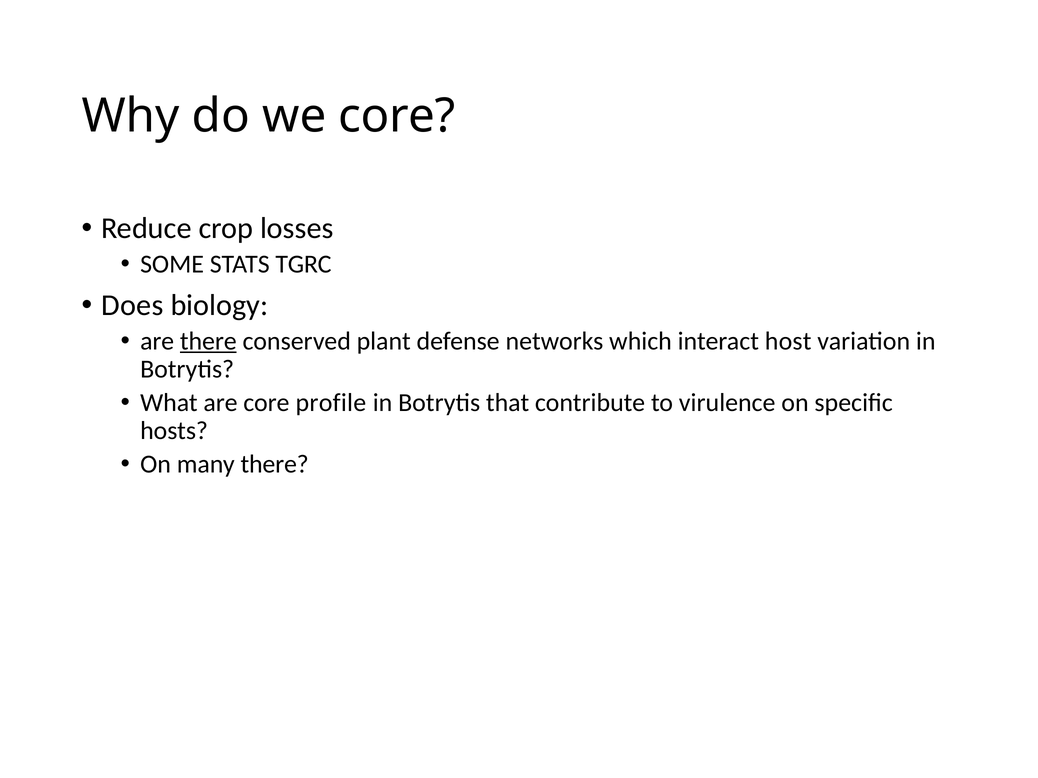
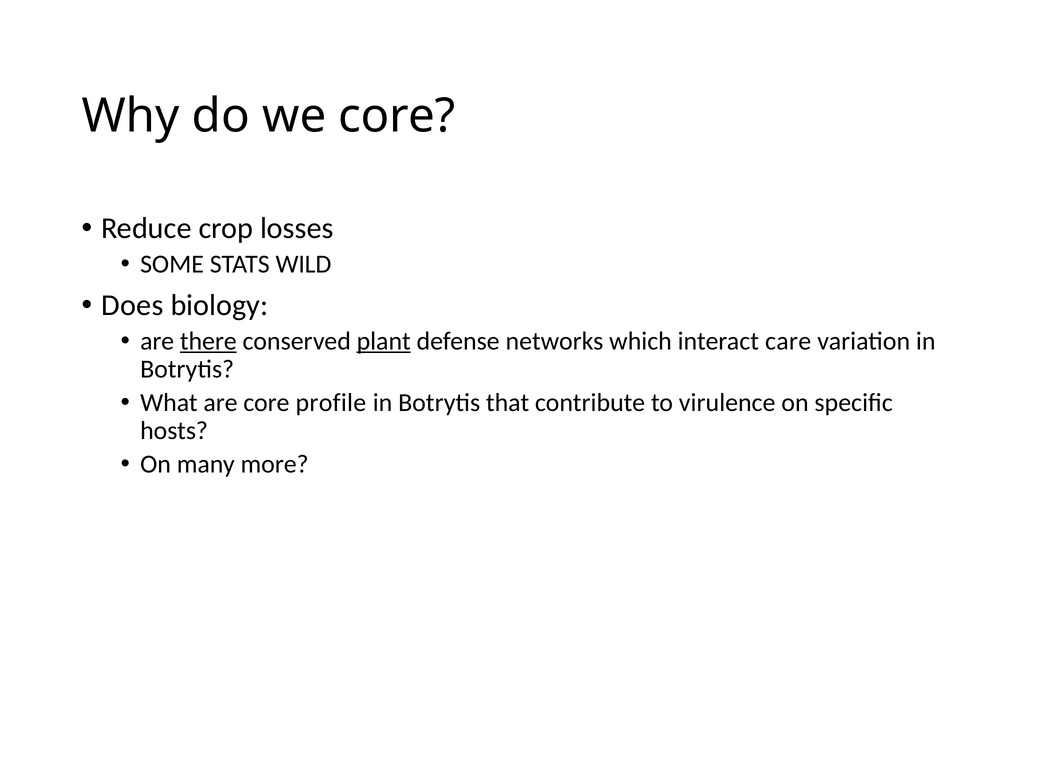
TGRC: TGRC -> WILD
plant underline: none -> present
host: host -> care
many there: there -> more
